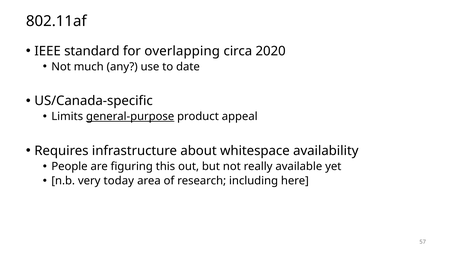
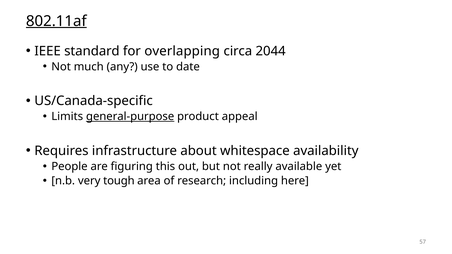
802.11af underline: none -> present
2020: 2020 -> 2044
today: today -> tough
